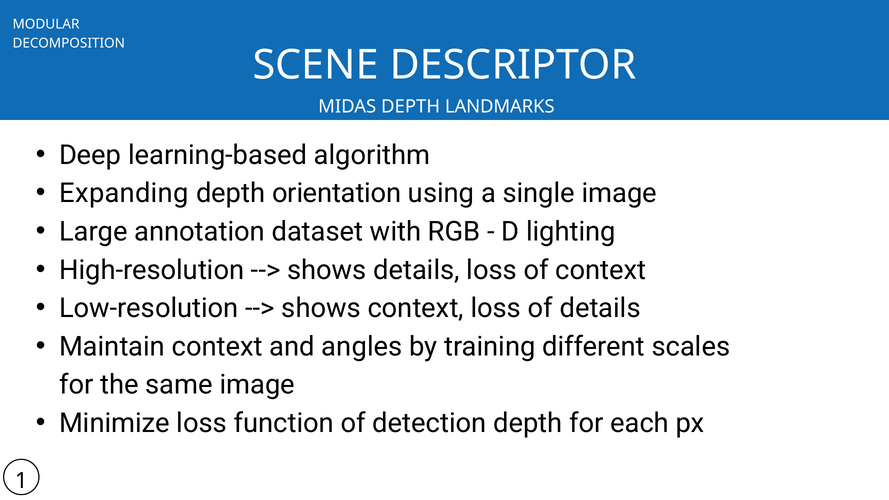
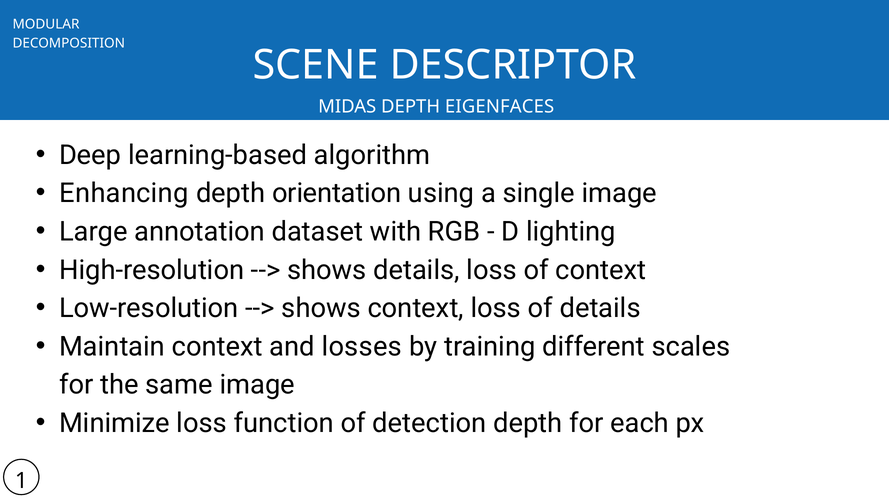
LANDMARKS: LANDMARKS -> EIGENFACES
Expanding: Expanding -> Enhancing
angles: angles -> losses
